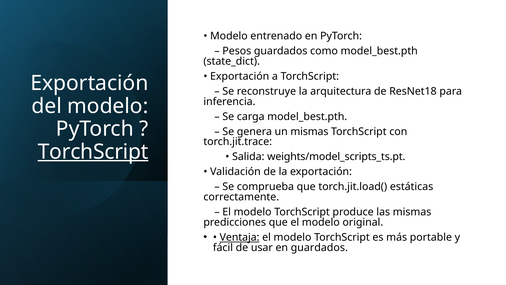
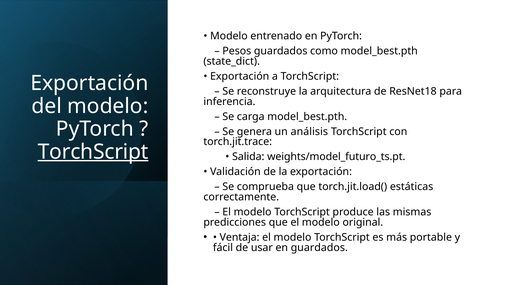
un mismas: mismas -> análisis
weights/model_scripts_ts.pt: weights/model_scripts_ts.pt -> weights/model_futuro_ts.pt
Ventaja underline: present -> none
